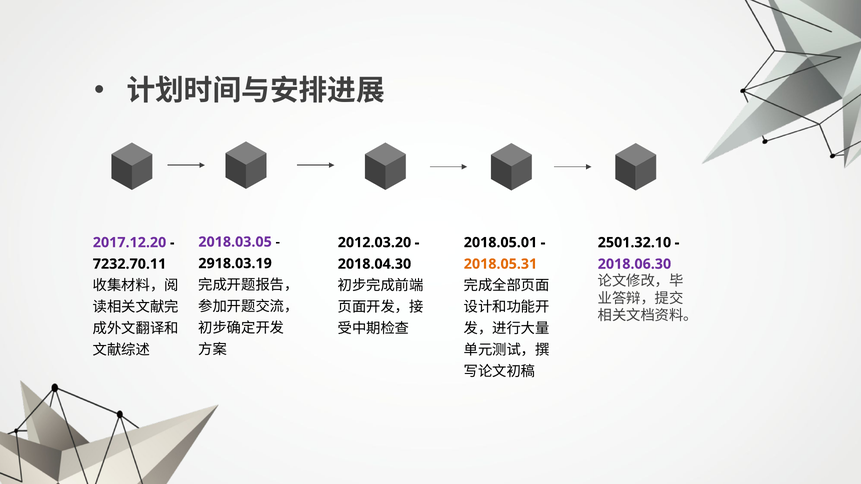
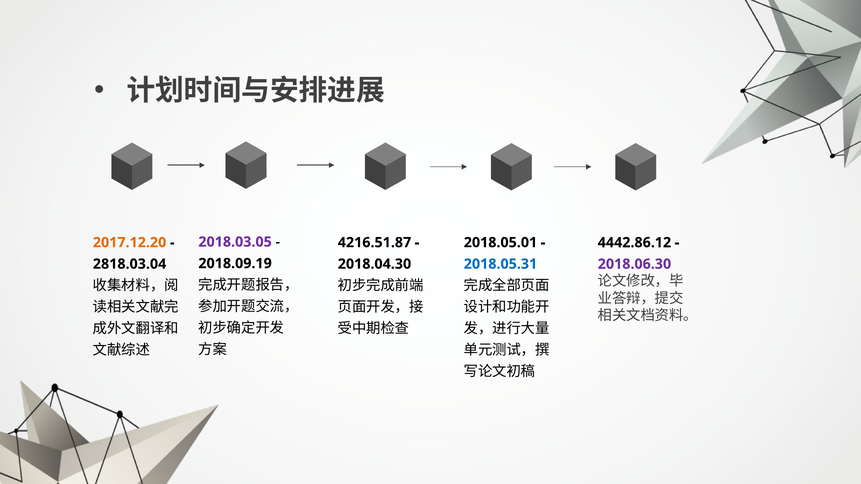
2017.12.20 colour: purple -> orange
2012.03.20: 2012.03.20 -> 4216.51.87
2501.32.10: 2501.32.10 -> 4442.86.12
2918.03.19: 2918.03.19 -> 2018.09.19
7232.70.11: 7232.70.11 -> 2818.03.04
2018.05.31 colour: orange -> blue
